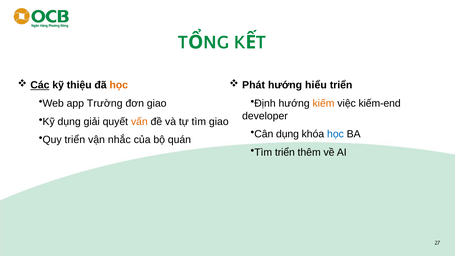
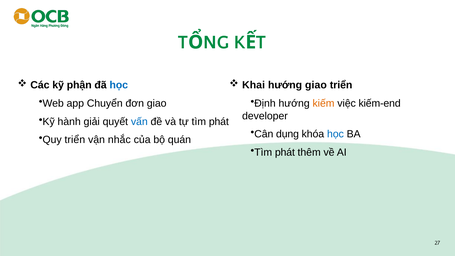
Các underline: present -> none
thiệu: thiệu -> phận
học at (119, 85) colour: orange -> blue
Phát: Phát -> Khai
hướng hiểu: hiểu -> giao
Trường: Trường -> Chuyển
Kỹ dụng: dụng -> hành
vấn colour: orange -> blue
tự tìm giao: giao -> phát
triển at (285, 152): triển -> phát
